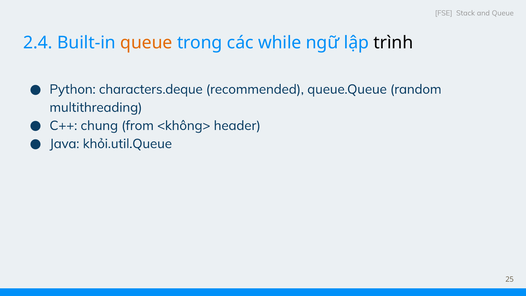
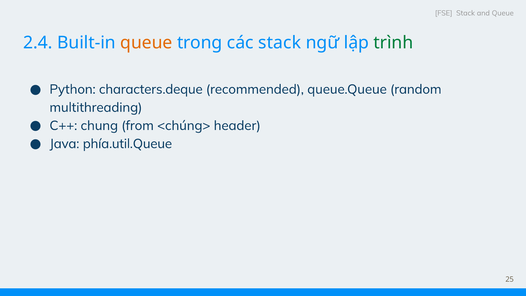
các while: while -> stack
trình colour: black -> green
<không>: <không> -> <chúng>
khỏi.util.Queue: khỏi.util.Queue -> phía.util.Queue
